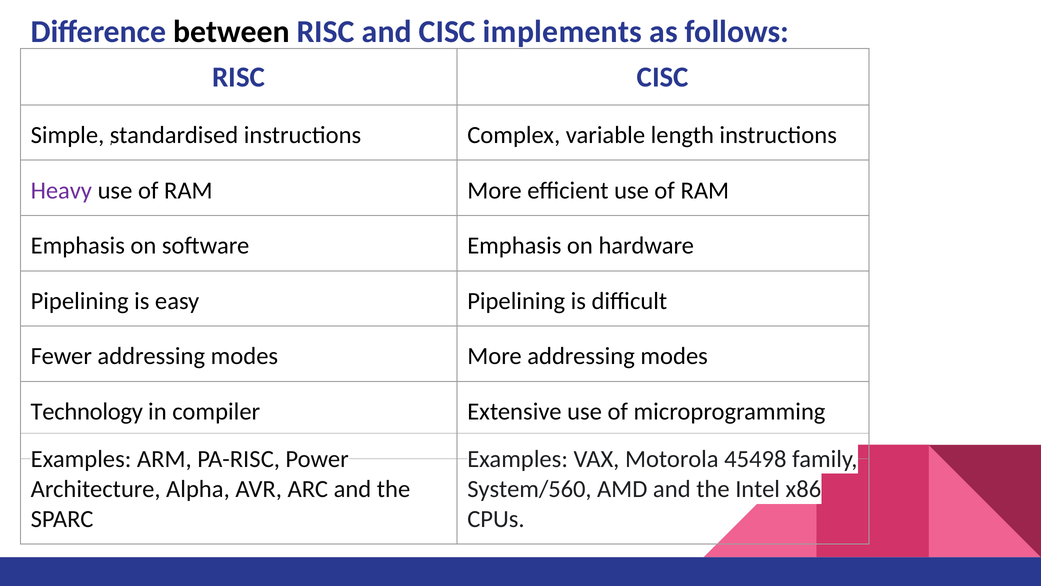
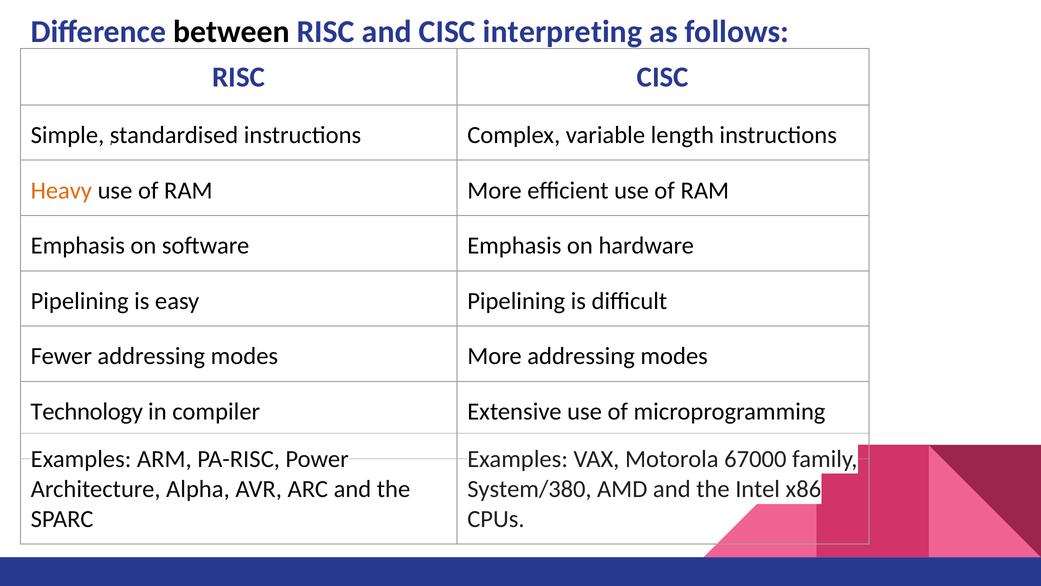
implements: implements -> interpreting
Heavy colour: purple -> orange
45498: 45498 -> 67000
System/560: System/560 -> System/380
